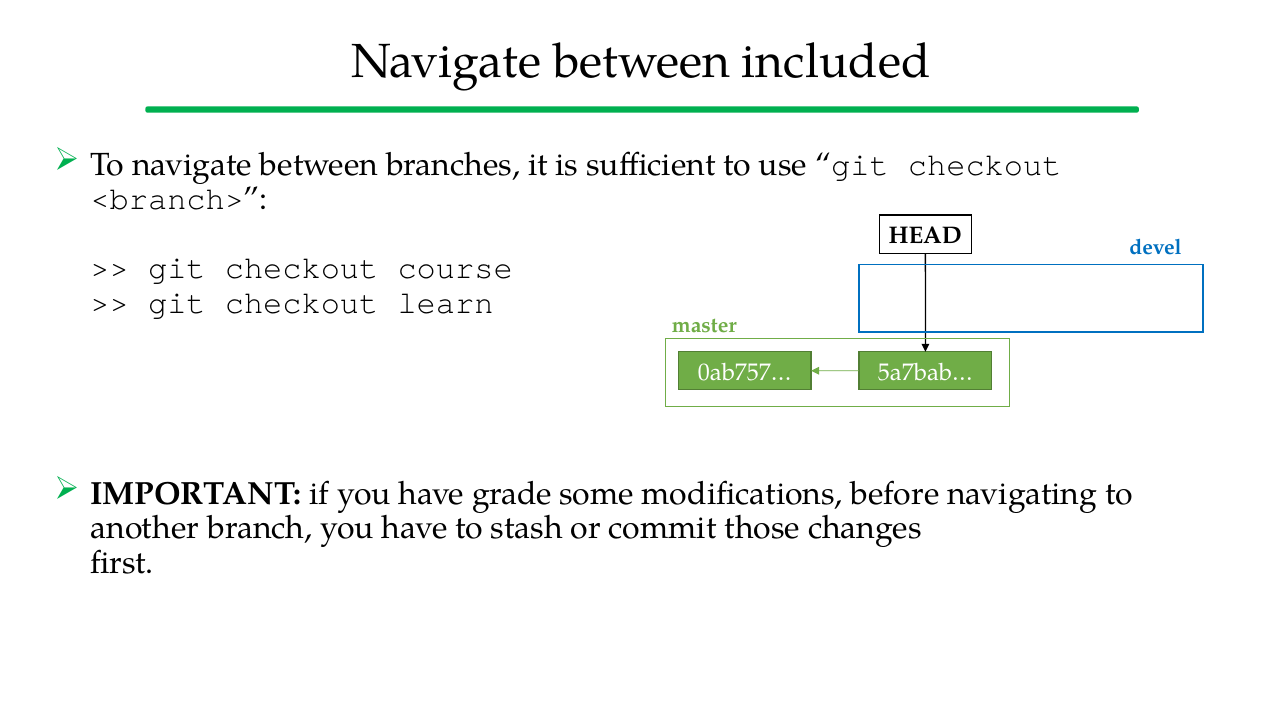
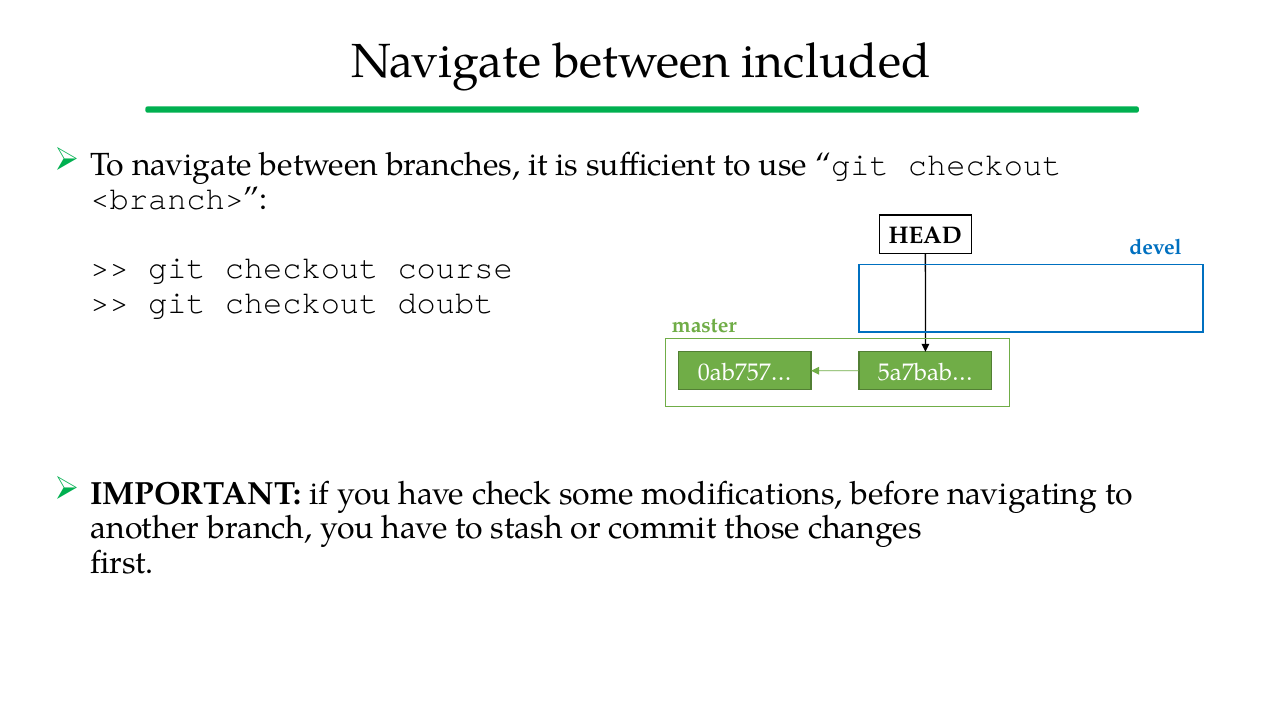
learn: learn -> doubt
grade: grade -> check
